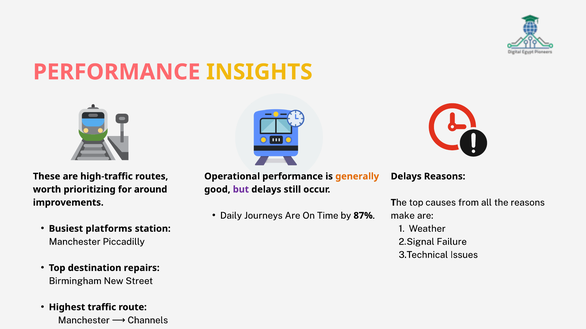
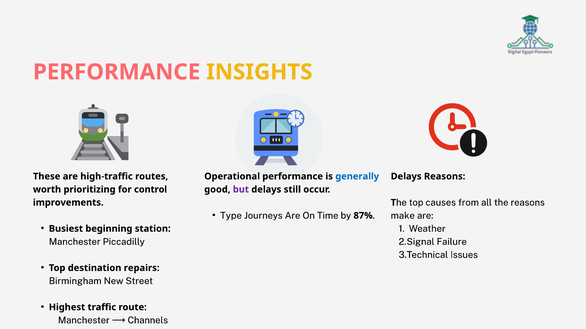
generally colour: orange -> blue
around: around -> control
Daily: Daily -> Type
platforms: platforms -> beginning
